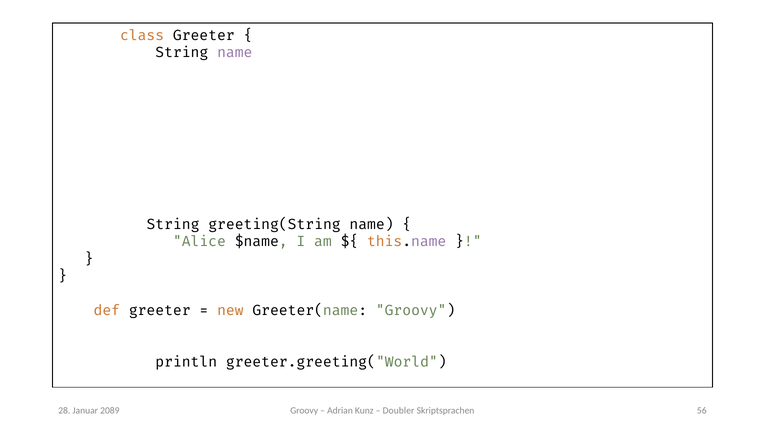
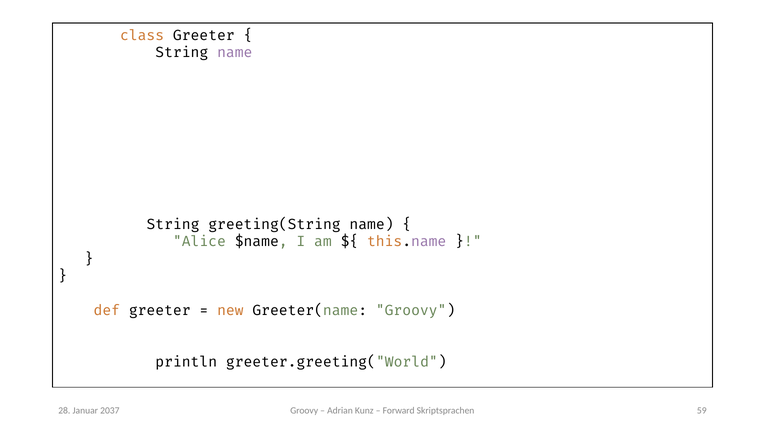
Doubler: Doubler -> Forward
56: 56 -> 59
2089: 2089 -> 2037
